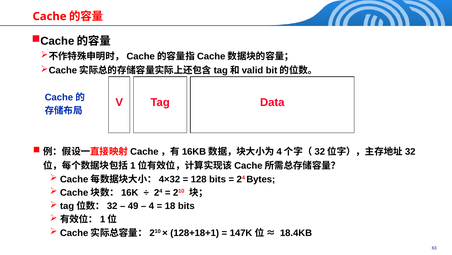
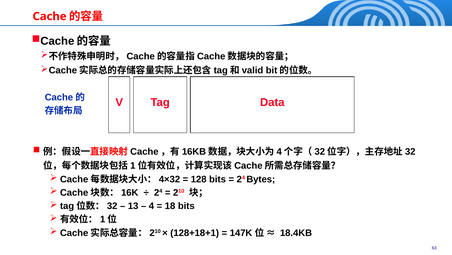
49: 49 -> 13
